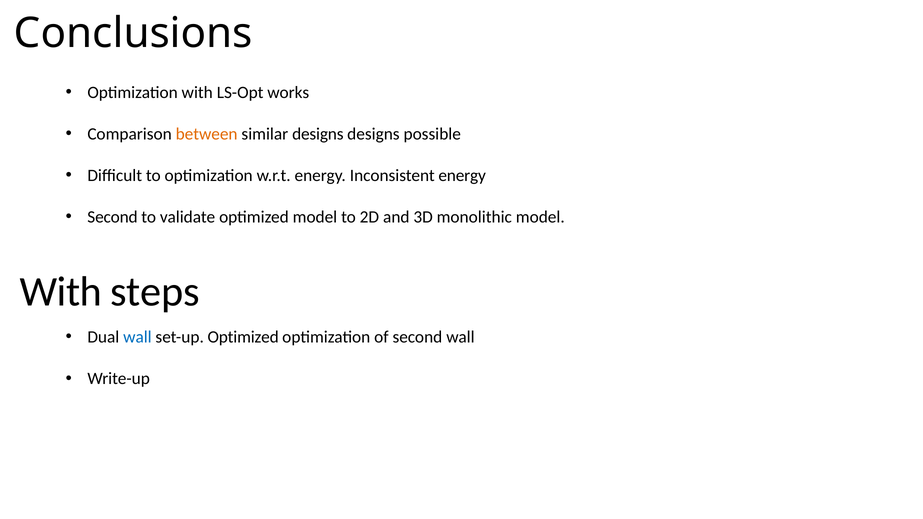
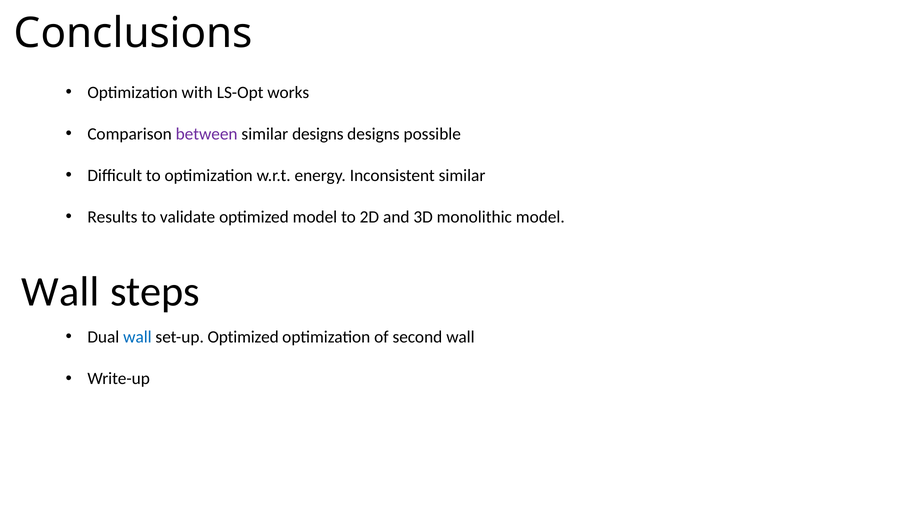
between colour: orange -> purple
Inconsistent energy: energy -> similar
Second at (113, 217): Second -> Results
With at (61, 292): With -> Wall
